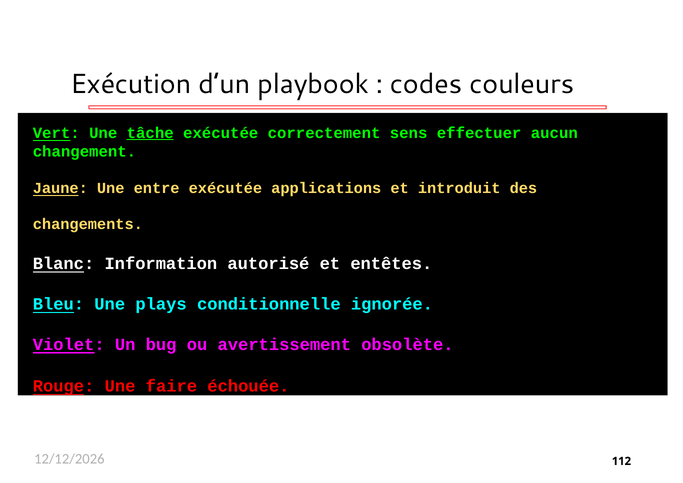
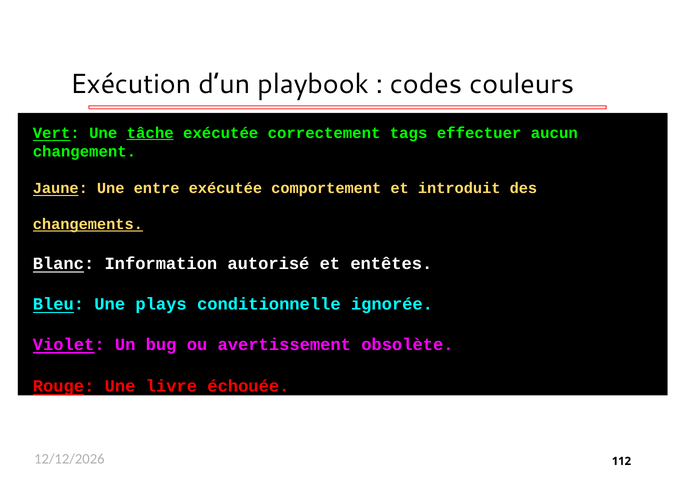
sens: sens -> tags
applications: applications -> comportement
changements underline: none -> present
faire: faire -> livre
